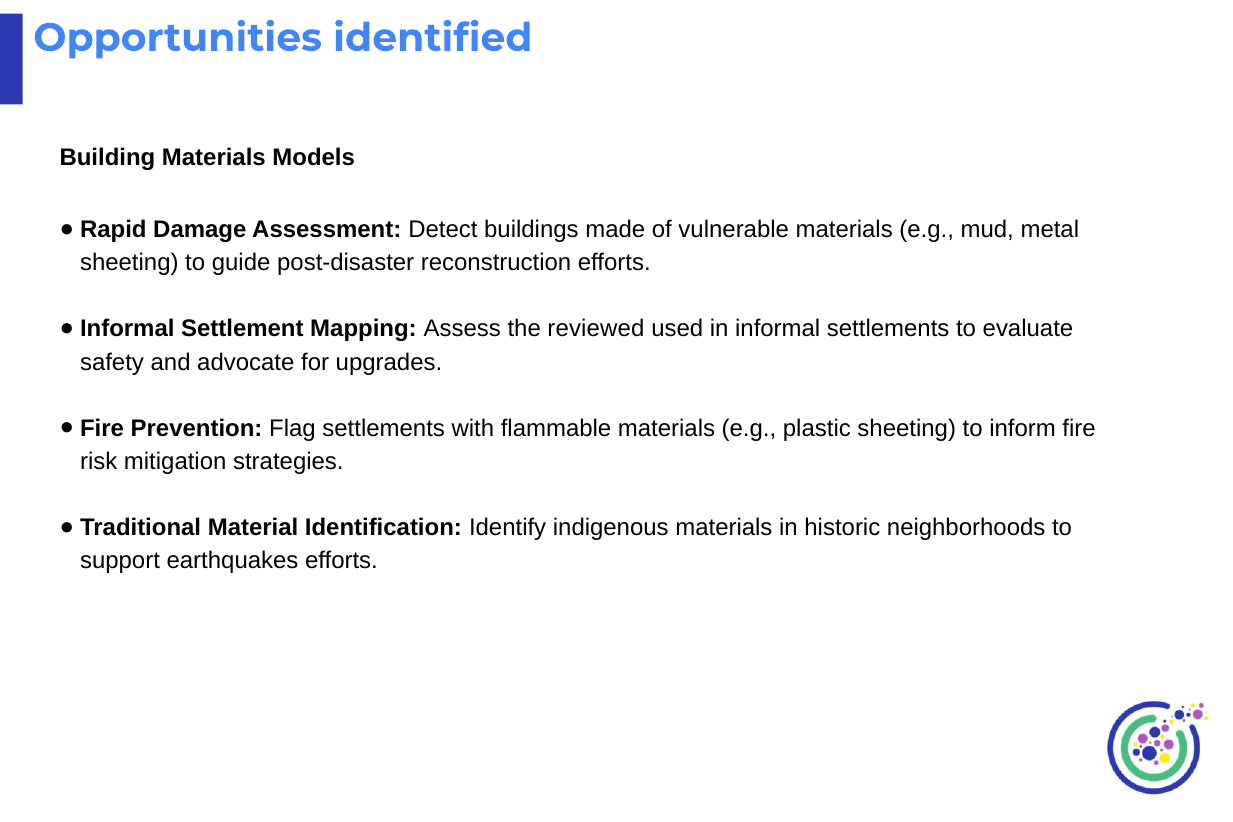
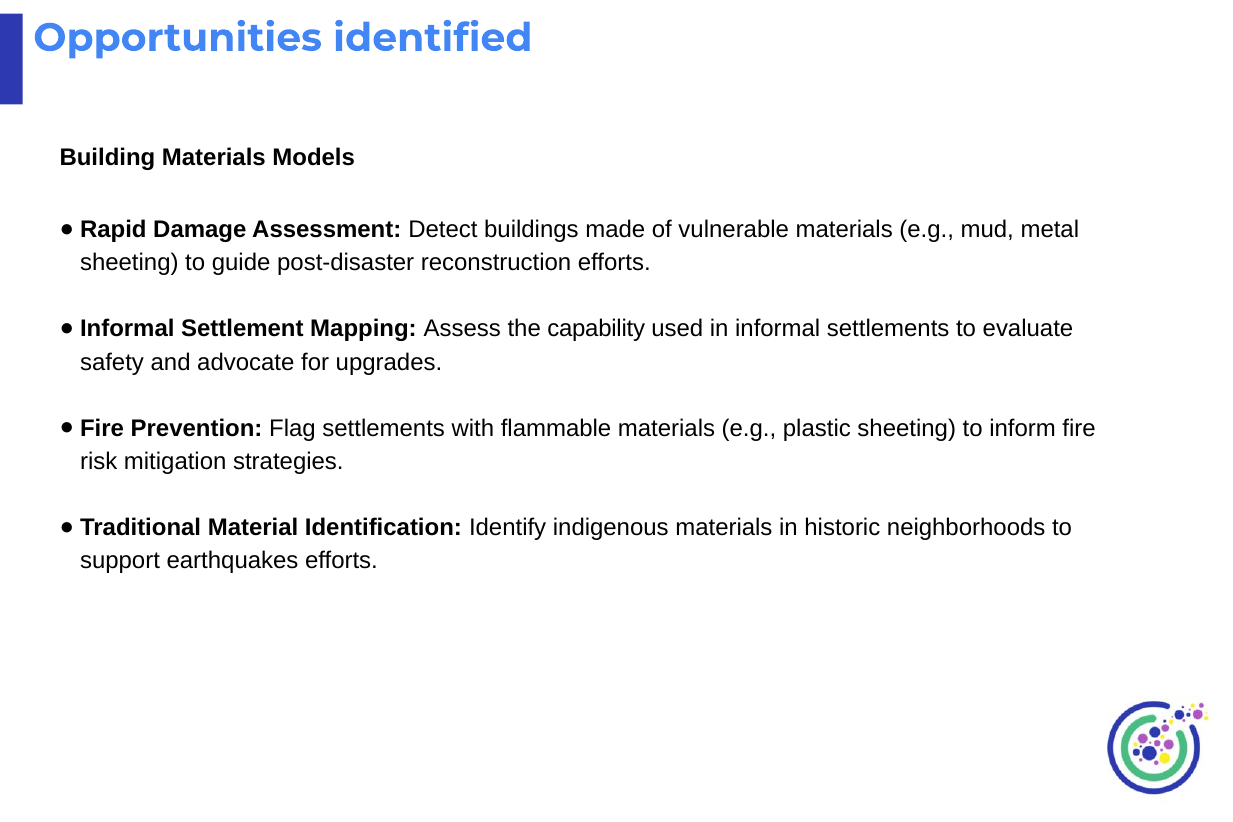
reviewed: reviewed -> capability
